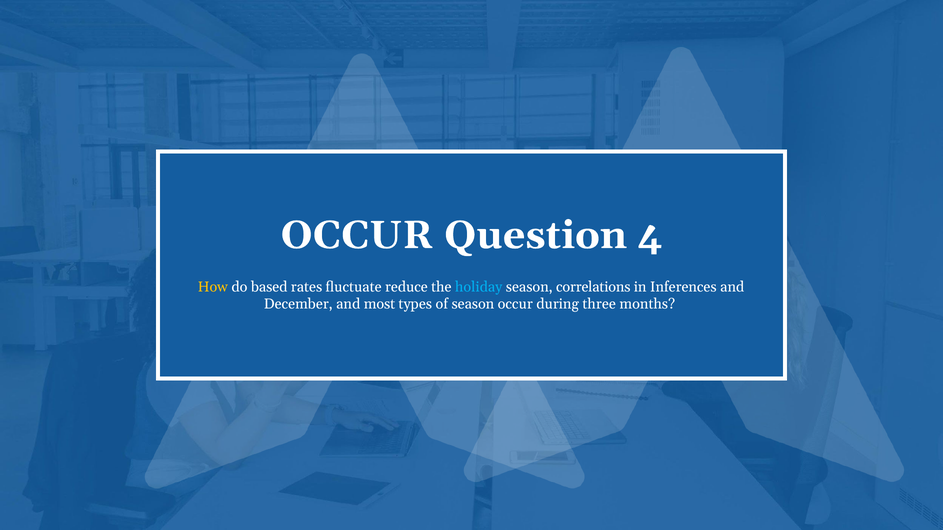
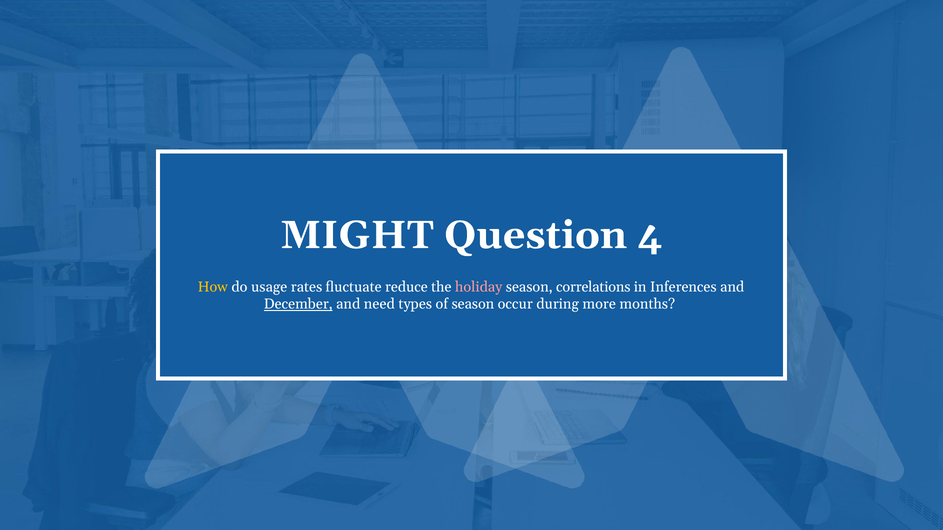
OCCUR at (357, 235): OCCUR -> MIGHT
based: based -> usage
holiday colour: light blue -> pink
December underline: none -> present
most: most -> need
three: three -> more
